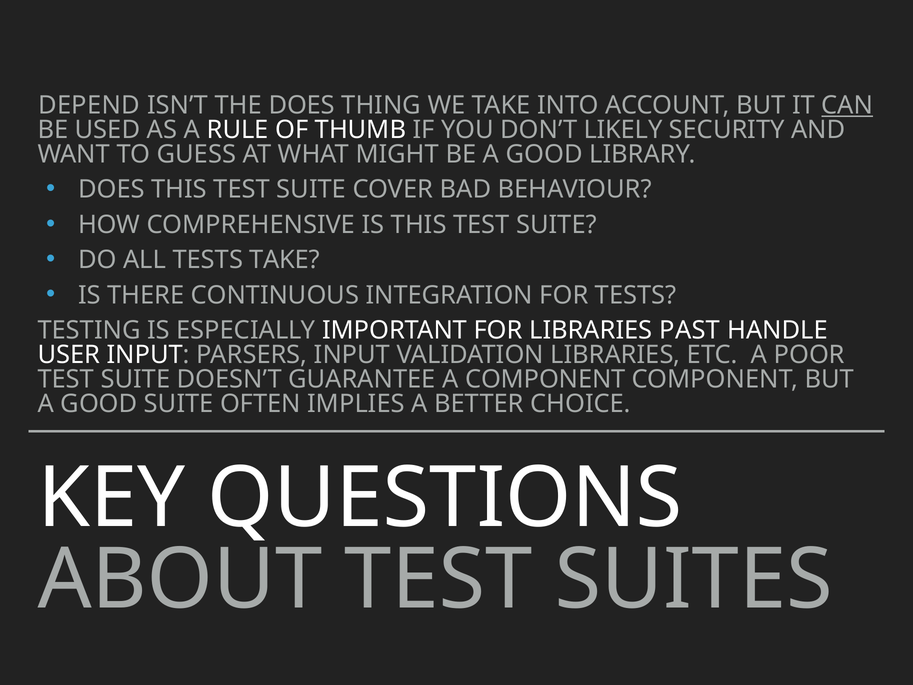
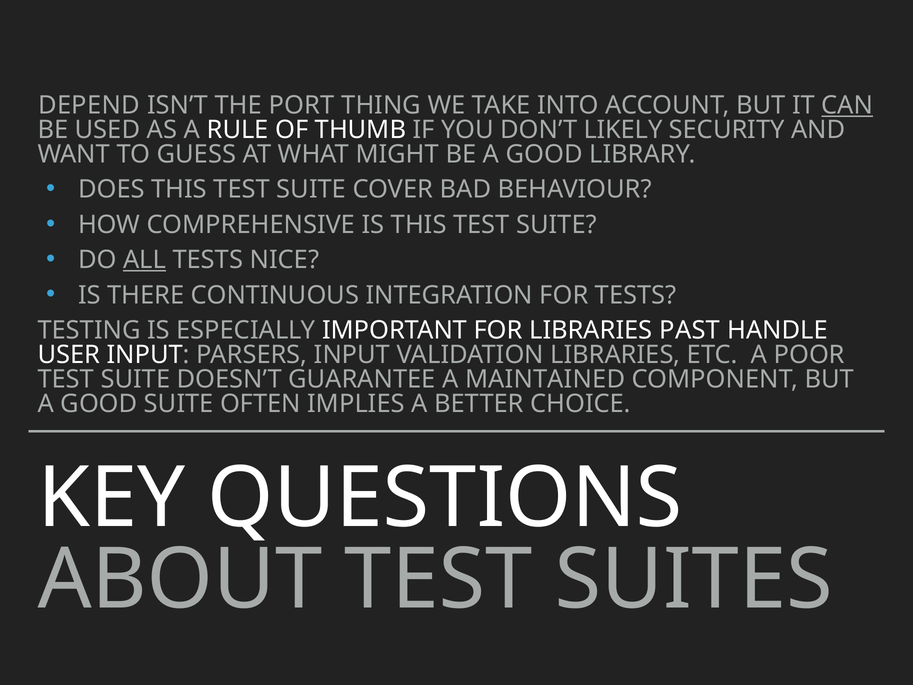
THE DOES: DOES -> PORT
ALL underline: none -> present
TESTS TAKE: TAKE -> NICE
A COMPONENT: COMPONENT -> MAINTAINED
